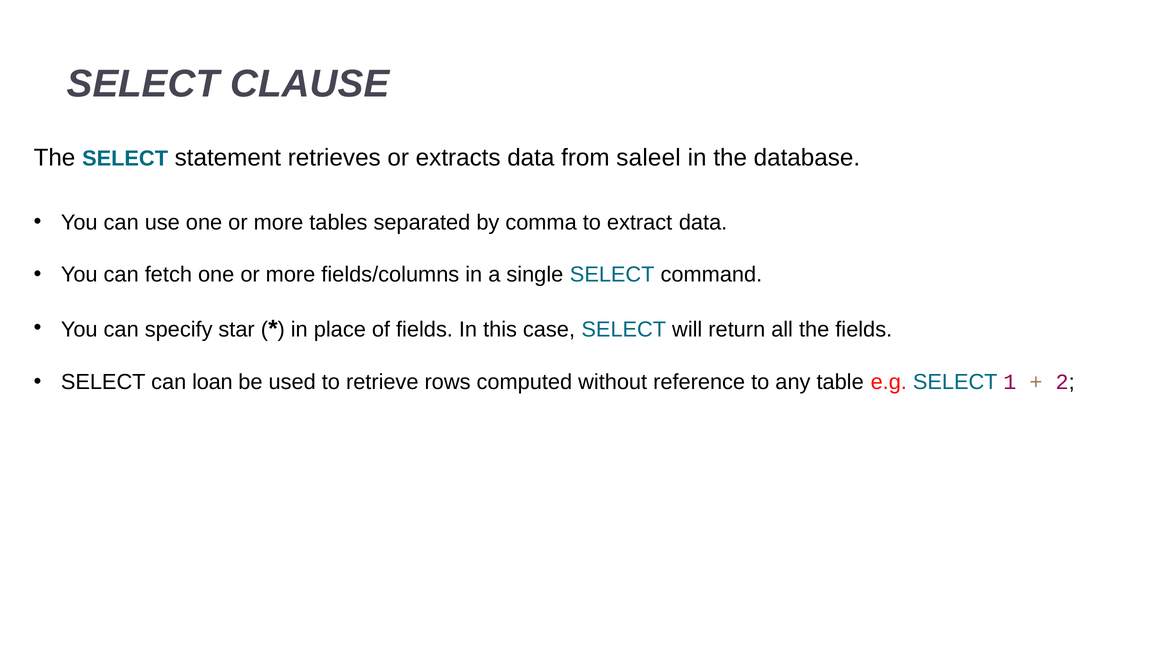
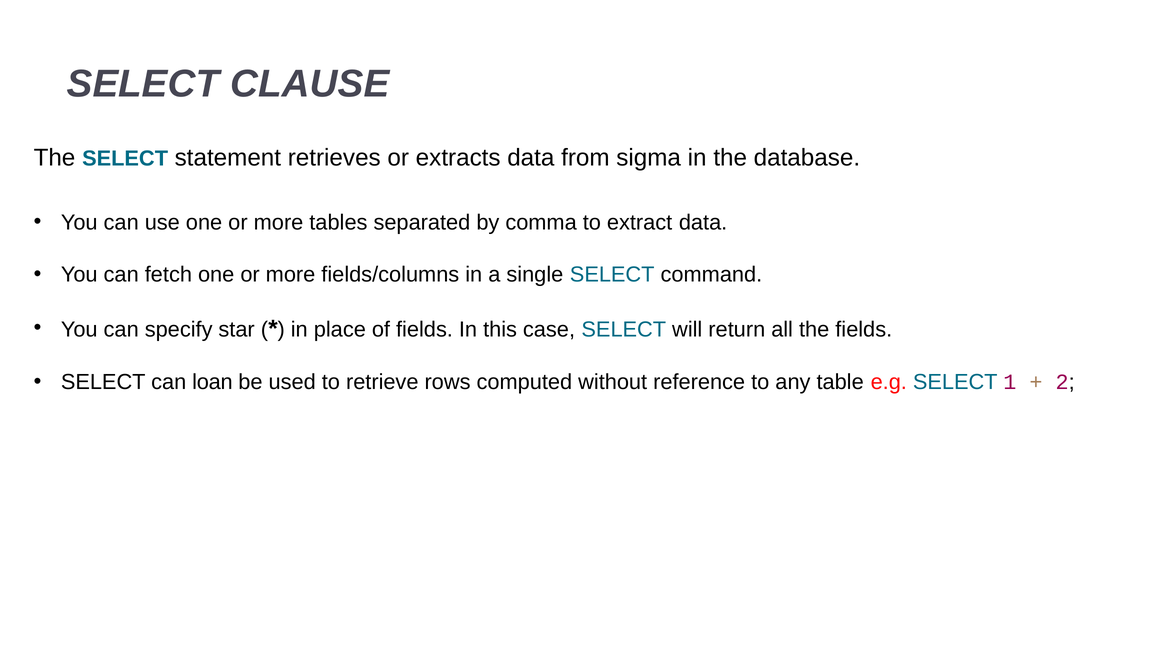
saleel: saleel -> sigma
